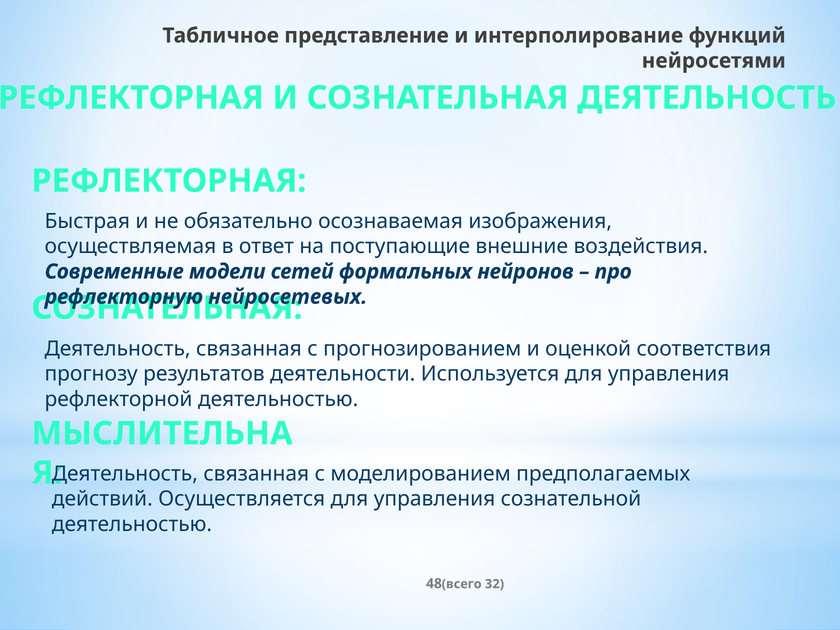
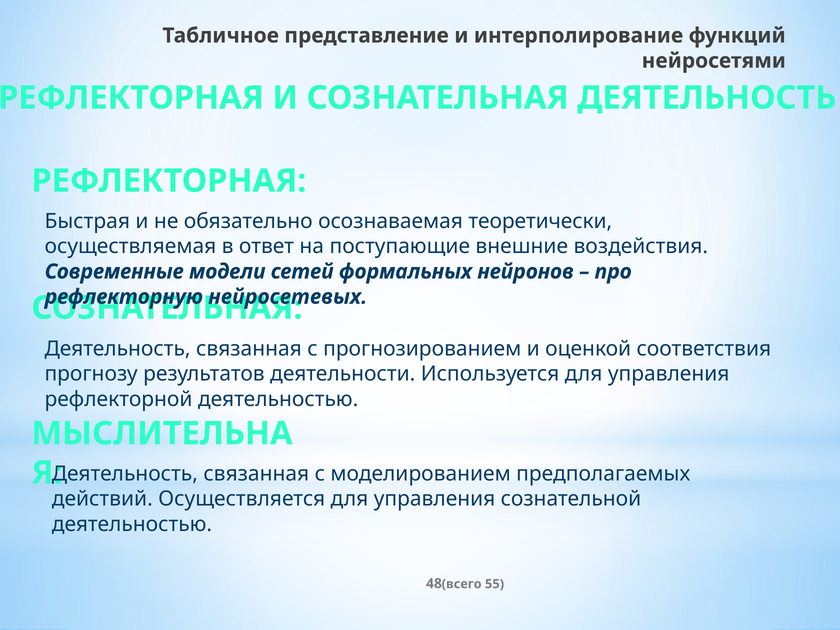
изображения: изображения -> теоретически
32: 32 -> 55
